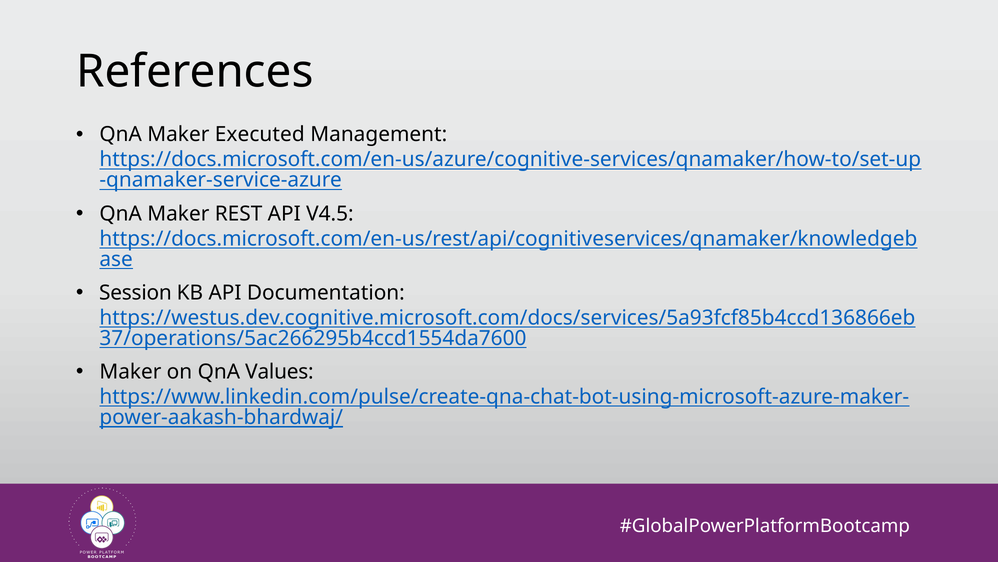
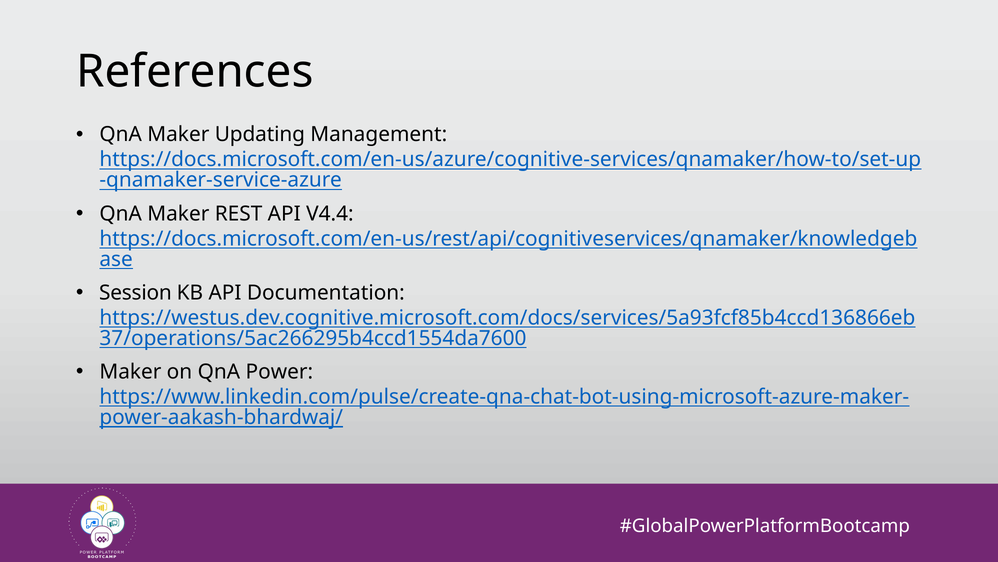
Executed: Executed -> Updating
V4.5: V4.5 -> V4.4
Values: Values -> Power
